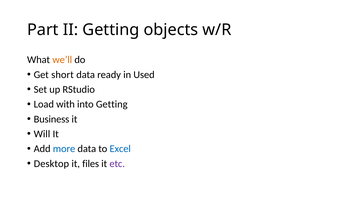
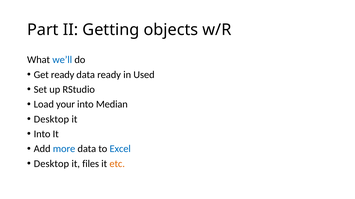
we’ll colour: orange -> blue
Get short: short -> ready
with: with -> your
into Getting: Getting -> Median
Business at (52, 120): Business -> Desktop
Will at (42, 134): Will -> Into
etc colour: purple -> orange
